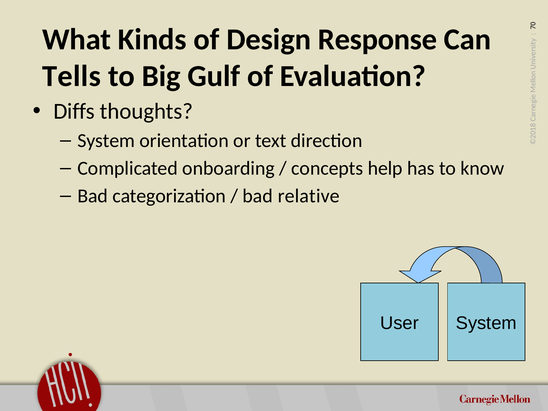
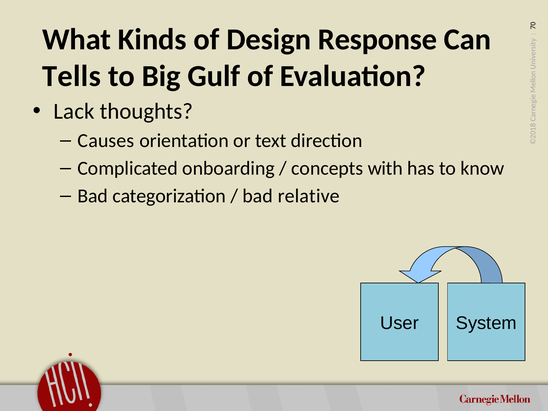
Diffs: Diffs -> Lack
System at (106, 141): System -> Causes
help: help -> with
